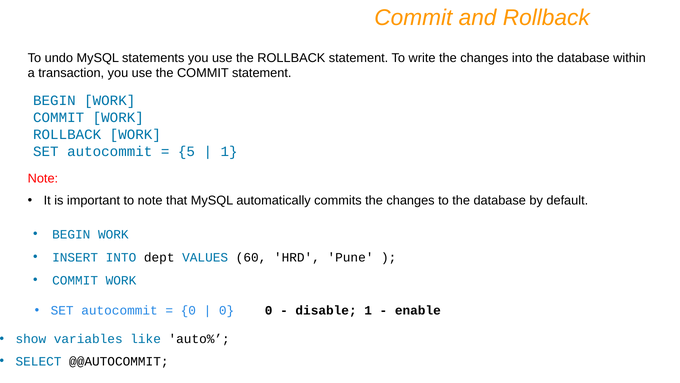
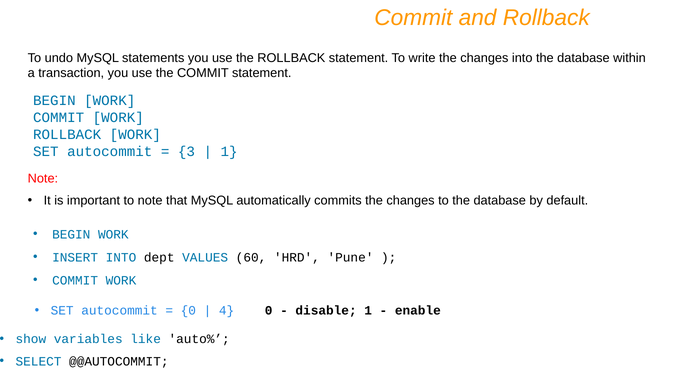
5: 5 -> 3
0 at (227, 310): 0 -> 4
